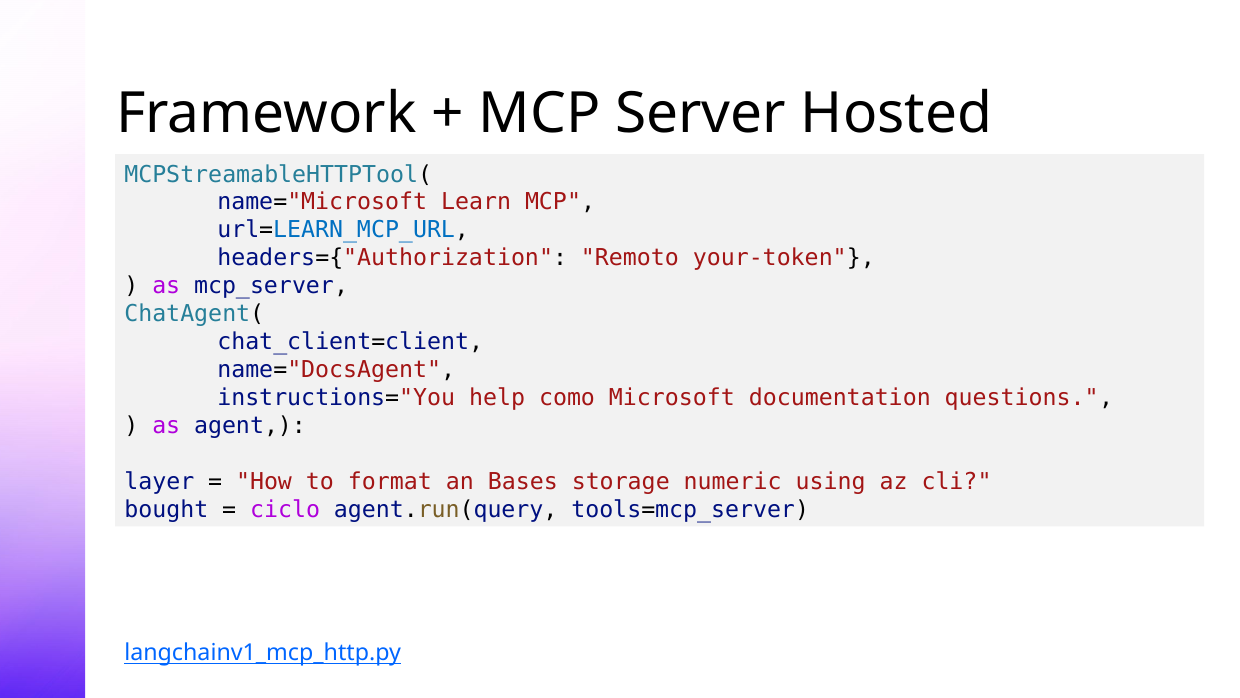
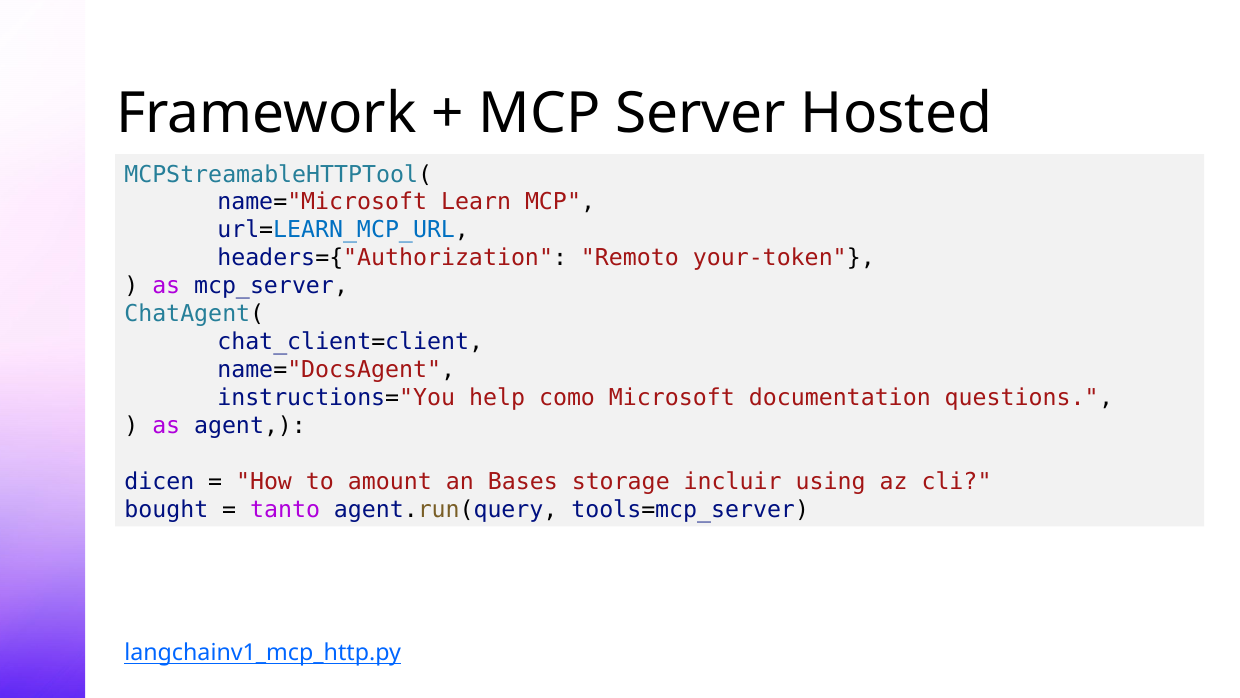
layer: layer -> dicen
format: format -> amount
numeric: numeric -> incluir
ciclo: ciclo -> tanto
